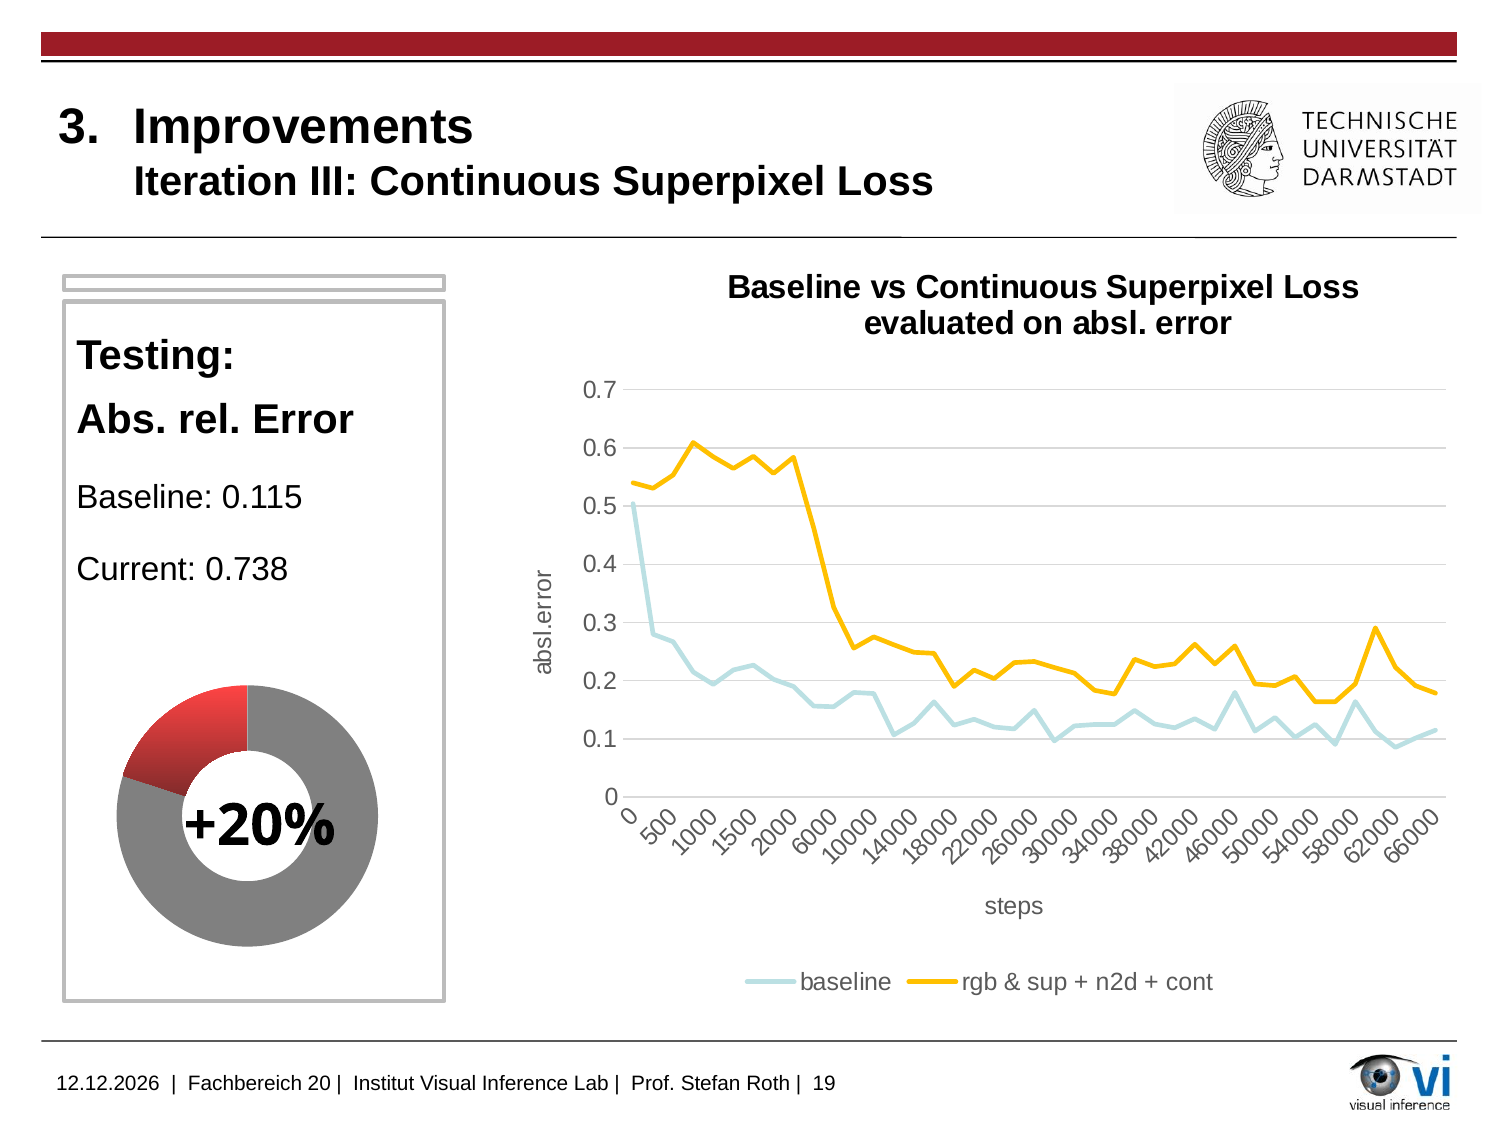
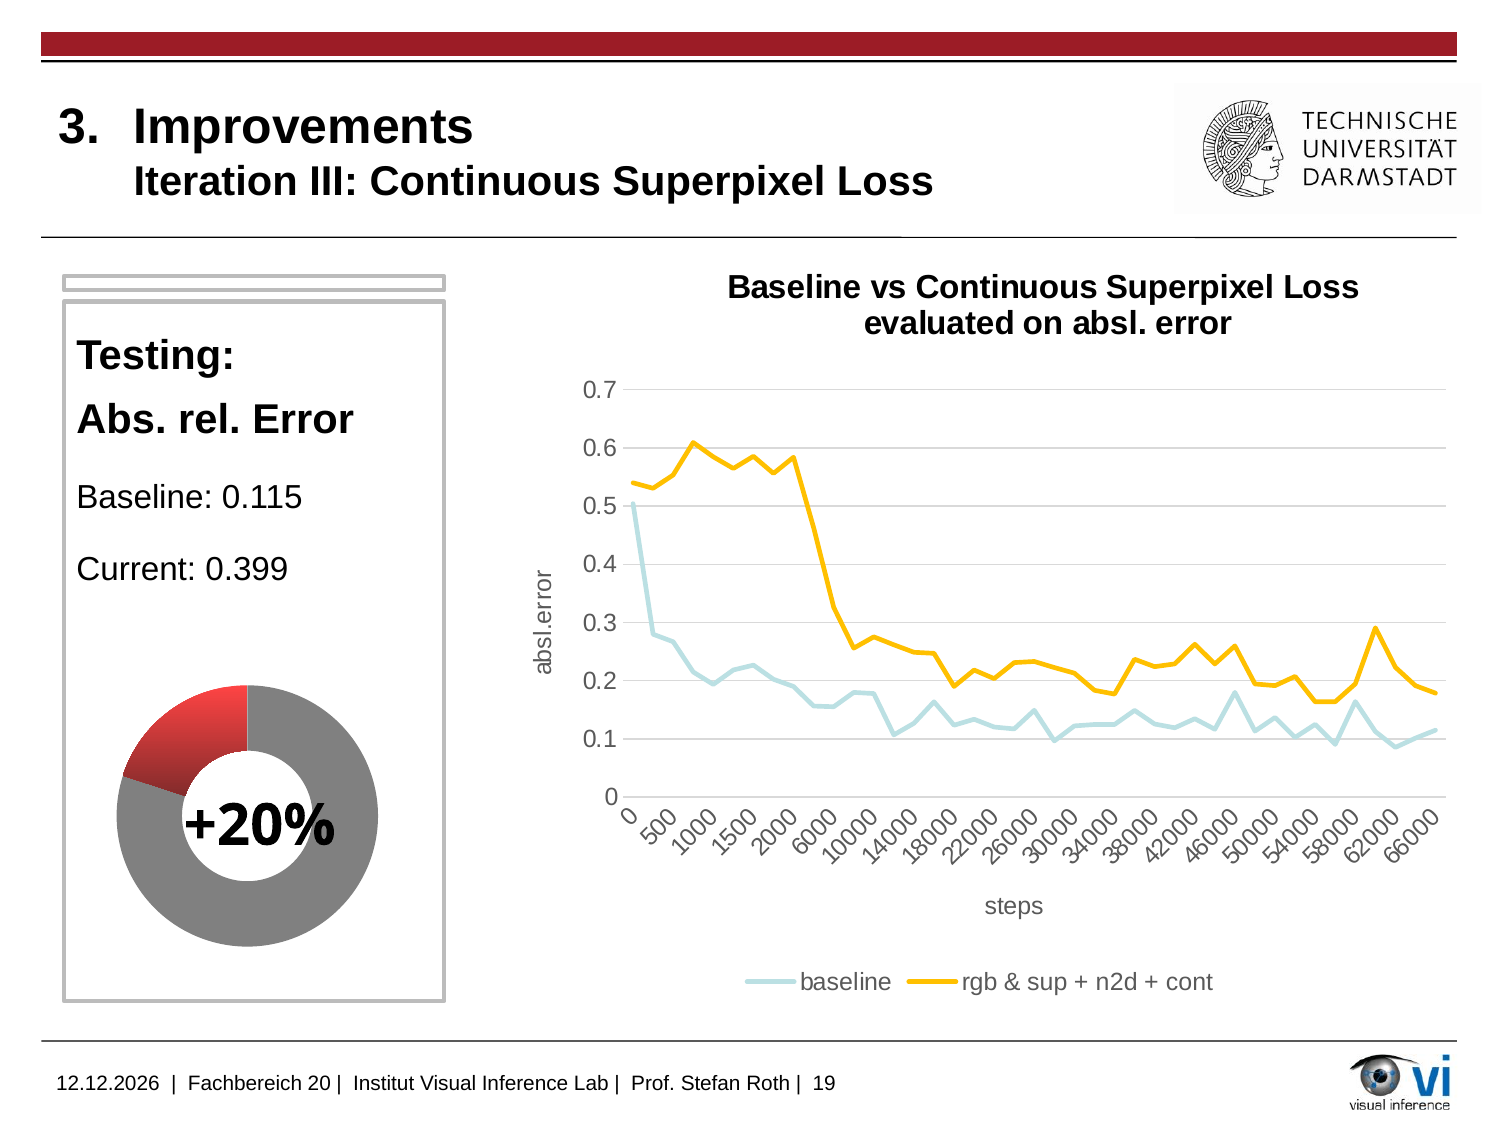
0.738: 0.738 -> 0.399
